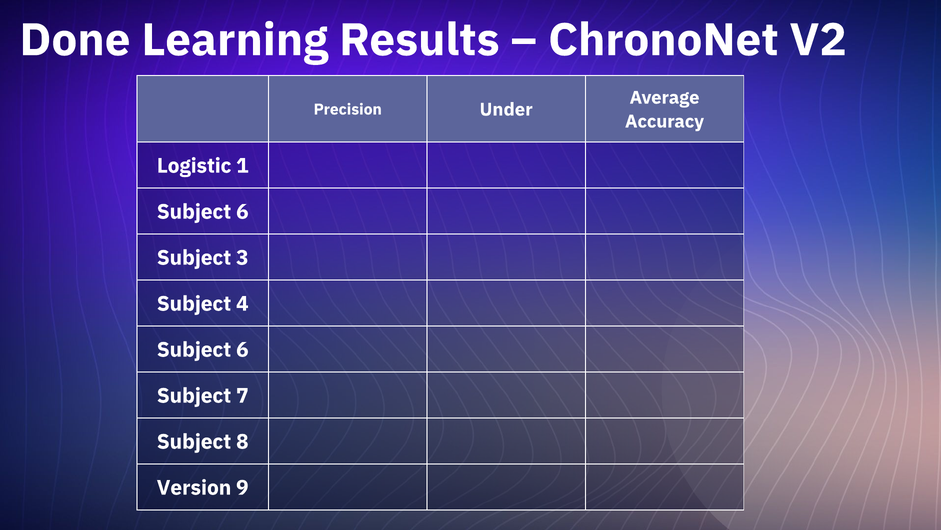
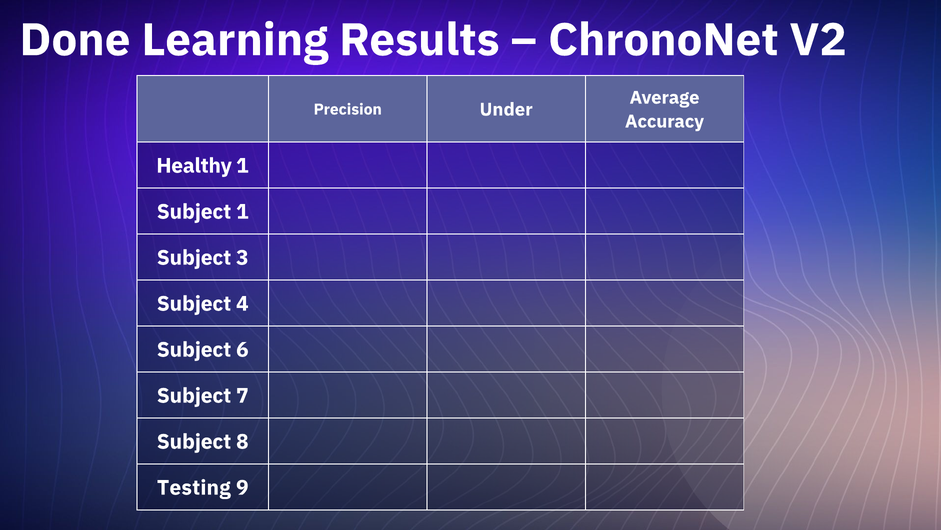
Logistic: Logistic -> Healthy
6 at (242, 212): 6 -> 1
Version: Version -> Testing
